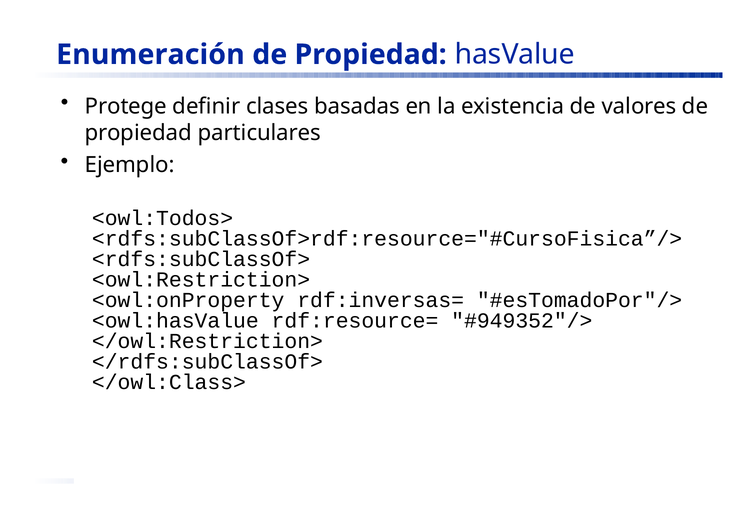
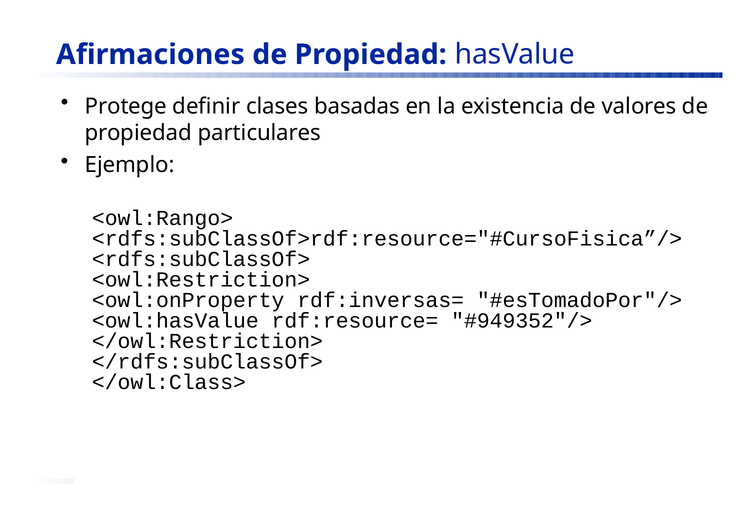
Enumeración: Enumeración -> Afirmaciones
<owl:Todos>: <owl:Todos> -> <owl:Rango>
